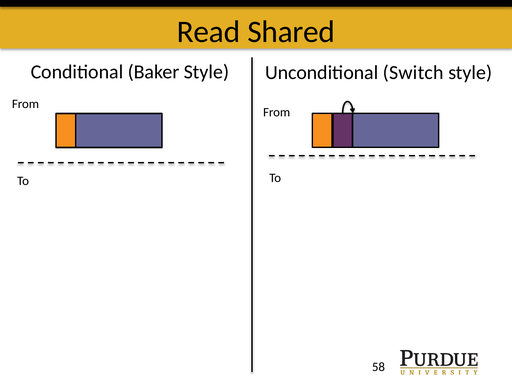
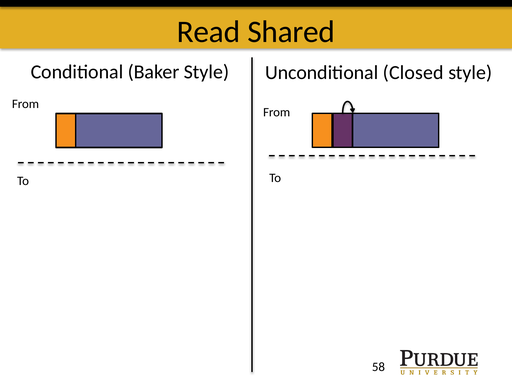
Switch: Switch -> Closed
